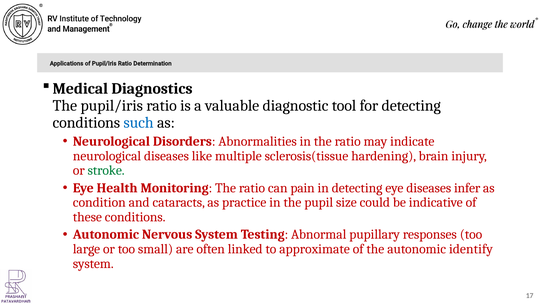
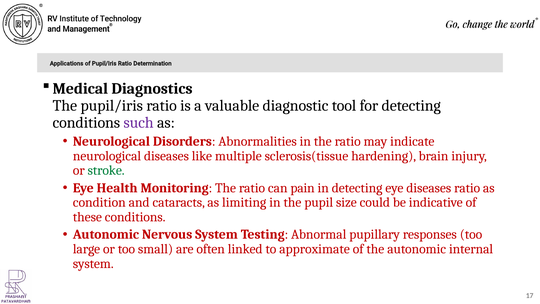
such colour: blue -> purple
diseases infer: infer -> ratio
practice: practice -> limiting
identify: identify -> internal
